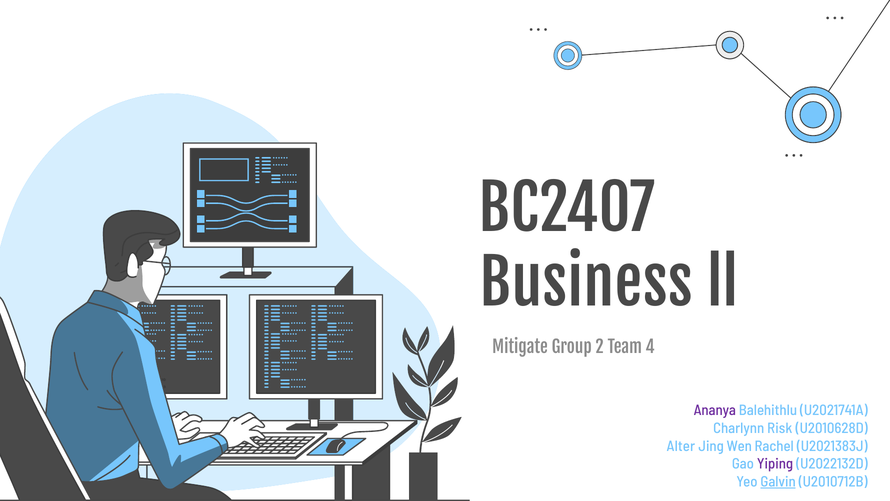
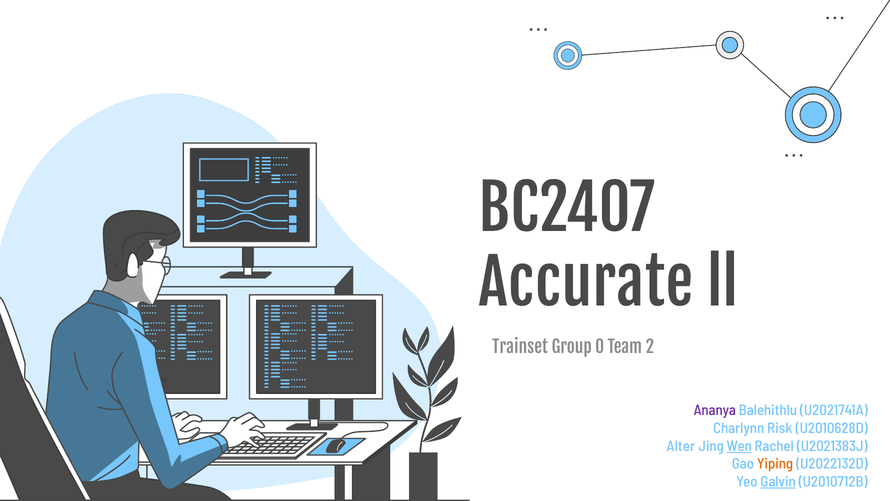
Business: Business -> Accurate
Mitigate: Mitigate -> Trainset
2: 2 -> 0
4: 4 -> 2
Wen underline: none -> present
Yiping colour: purple -> orange
